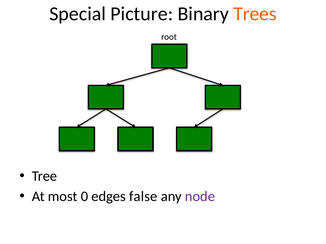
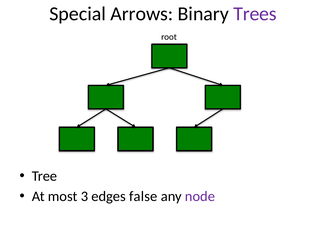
Picture: Picture -> Arrows
Trees colour: orange -> purple
0: 0 -> 3
